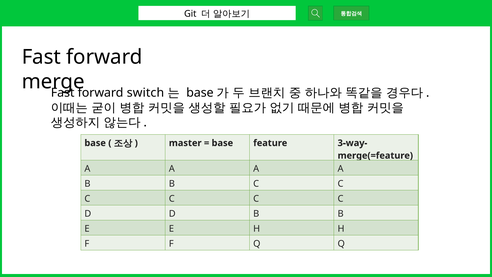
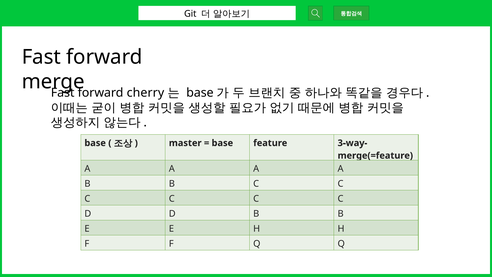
switch: switch -> cherry
